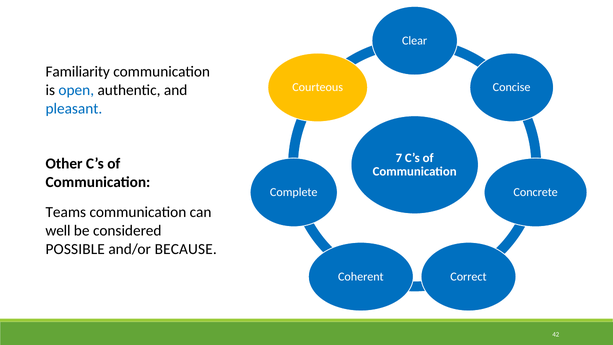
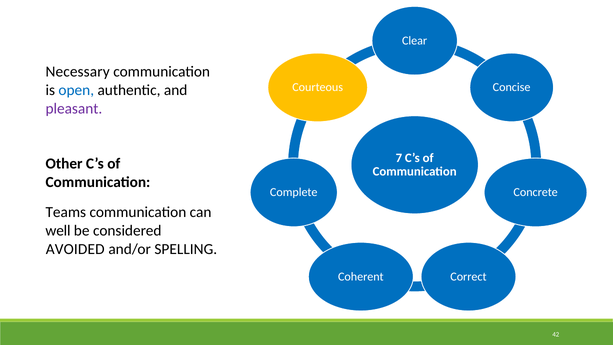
Familiarity: Familiarity -> Necessary
pleasant colour: blue -> purple
POSSIBLE: POSSIBLE -> AVOIDED
BECAUSE: BECAUSE -> SPELLING
